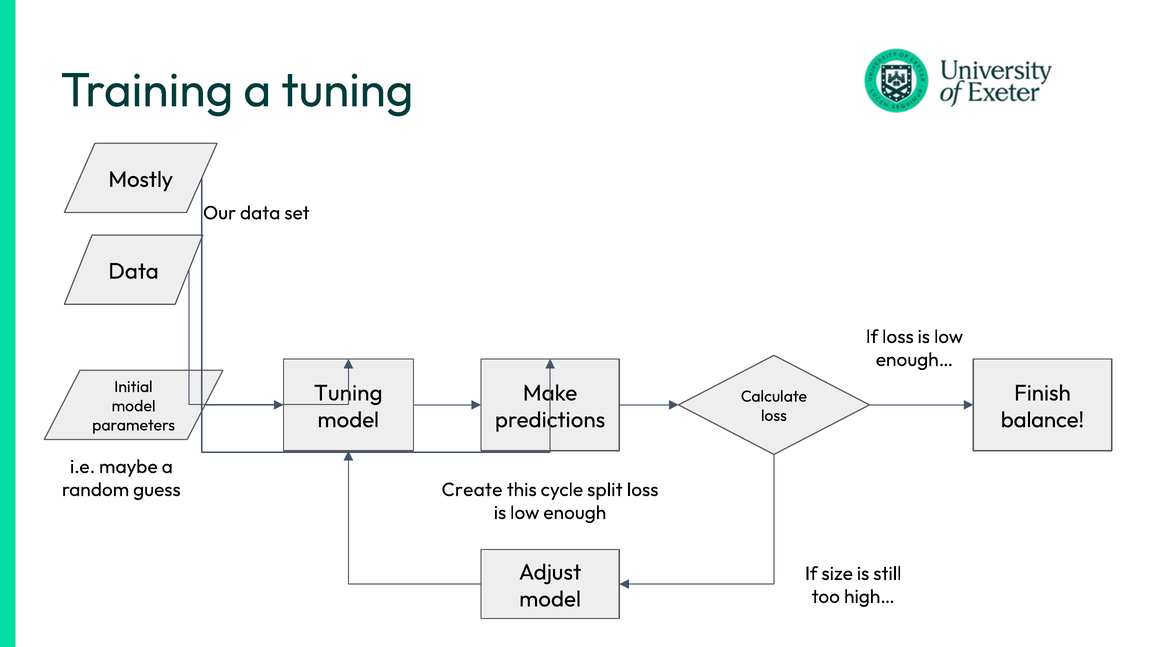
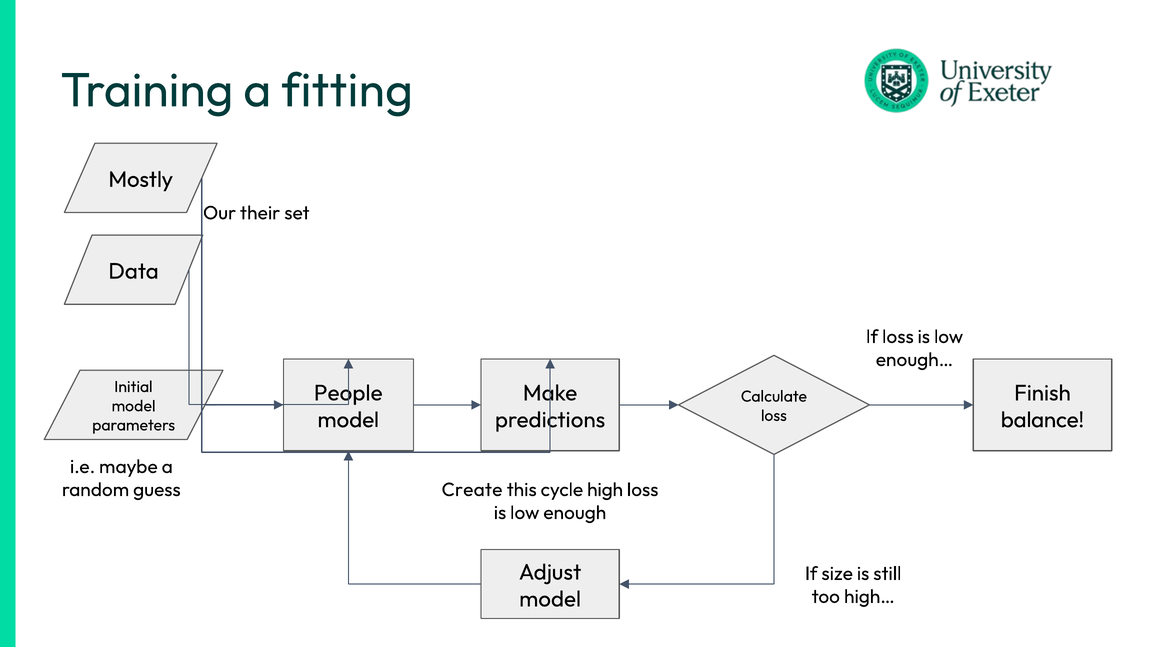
a tuning: tuning -> fitting
Our data: data -> their
Tuning at (348, 393): Tuning -> People
split: split -> high
